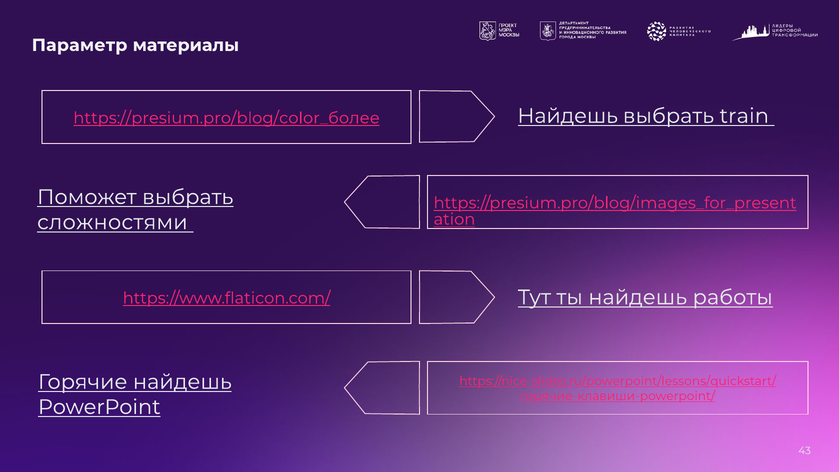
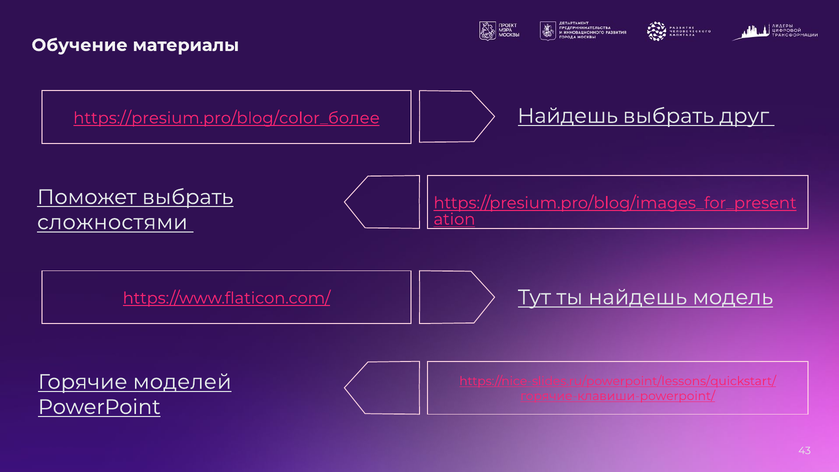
Параметр: Параметр -> Обучение
train: train -> друг
работы: работы -> модель
Горячие найдешь: найдешь -> моделей
